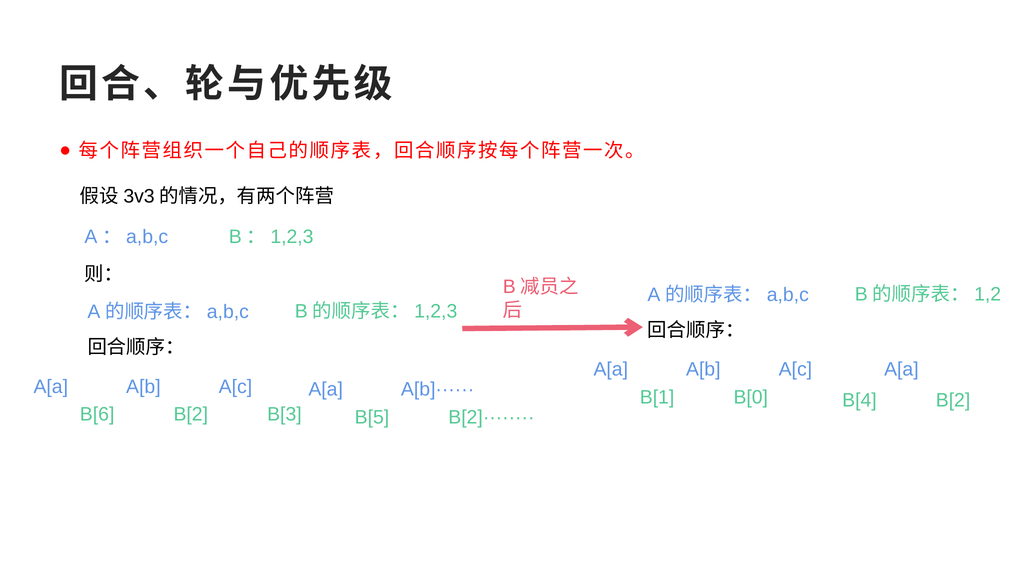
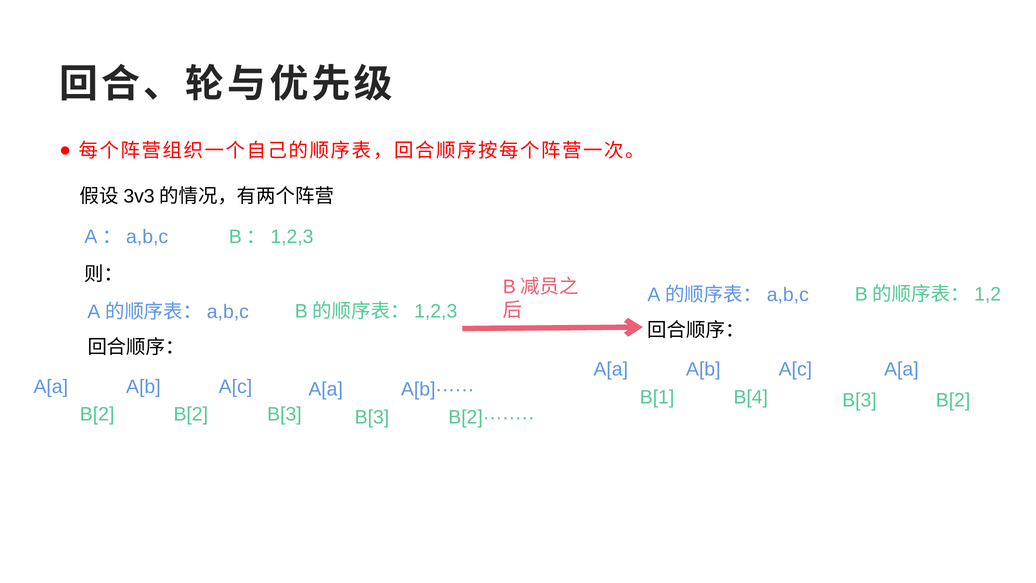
B[0: B[0 -> B[4
B[4 at (859, 400): B[4 -> B[3
B[6 at (97, 414): B[6 -> B[2
B[5 at (372, 417): B[5 -> B[3
